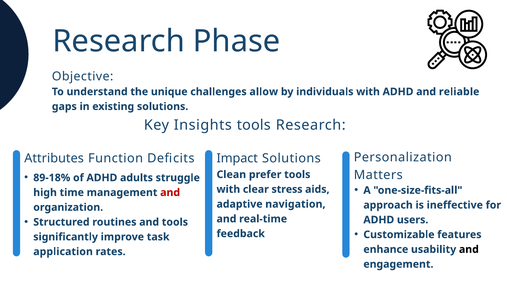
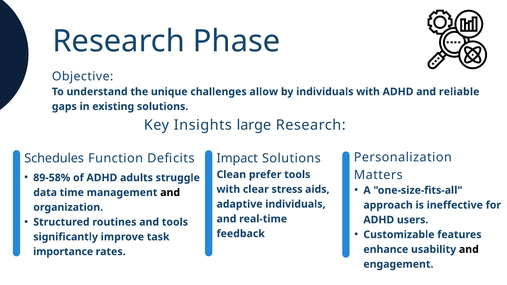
Insights tools: tools -> large
Attributes: Attributes -> Schedules
89-18%: 89-18% -> 89-58%
high: high -> data
and at (170, 193) colour: red -> black
adaptive navigation: navigation -> individuals
application: application -> importance
